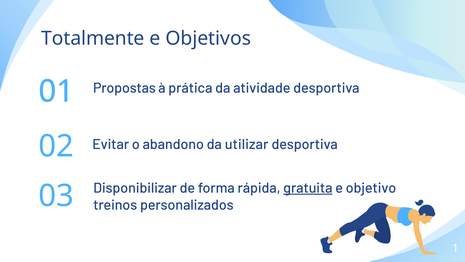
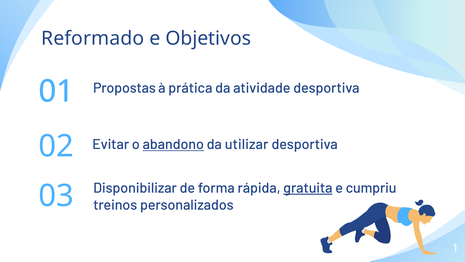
Totalmente: Totalmente -> Reformado
abandono underline: none -> present
objetivo: objetivo -> cumpriu
